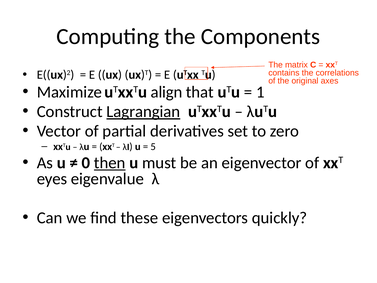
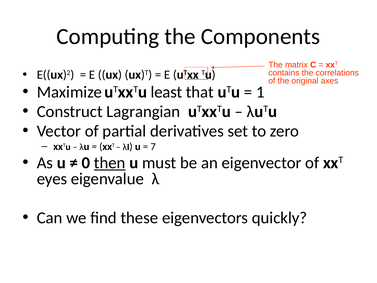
align: align -> least
Lagrangian underline: present -> none
5: 5 -> 7
